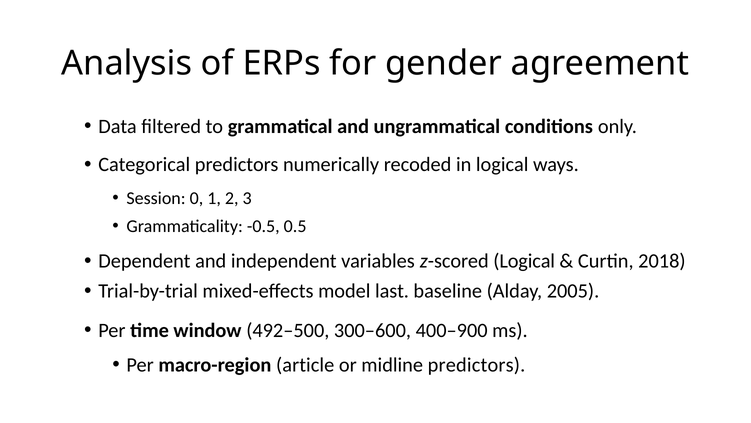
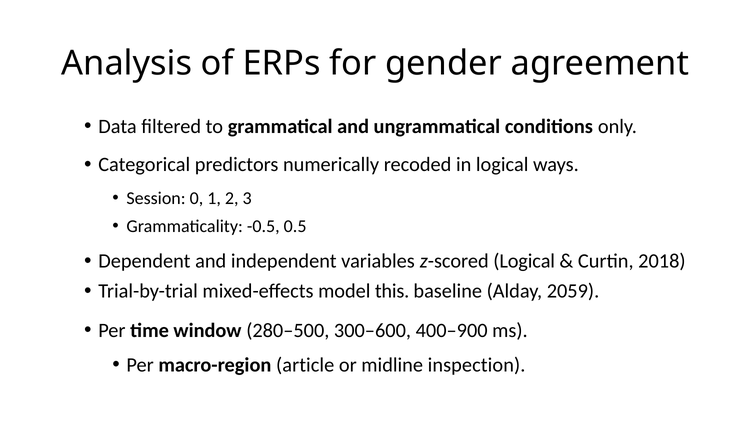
last: last -> this
2005: 2005 -> 2059
492–500: 492–500 -> 280–500
midline predictors: predictors -> inspection
